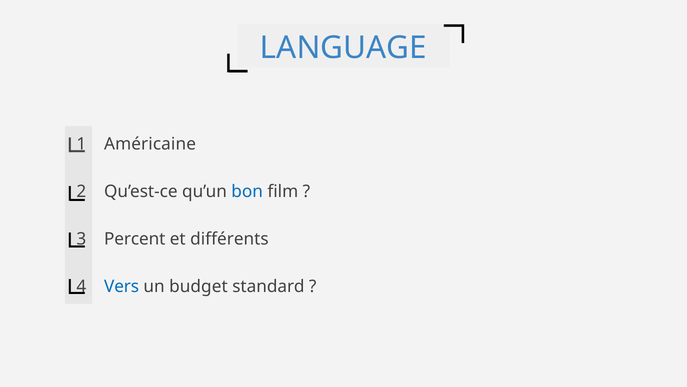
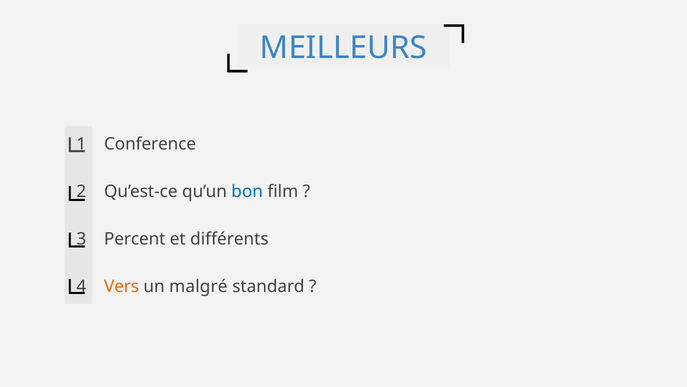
LANGUAGE: LANGUAGE -> MEILLEURS
Américaine: Américaine -> Conference
Vers colour: blue -> orange
budget: budget -> malgré
